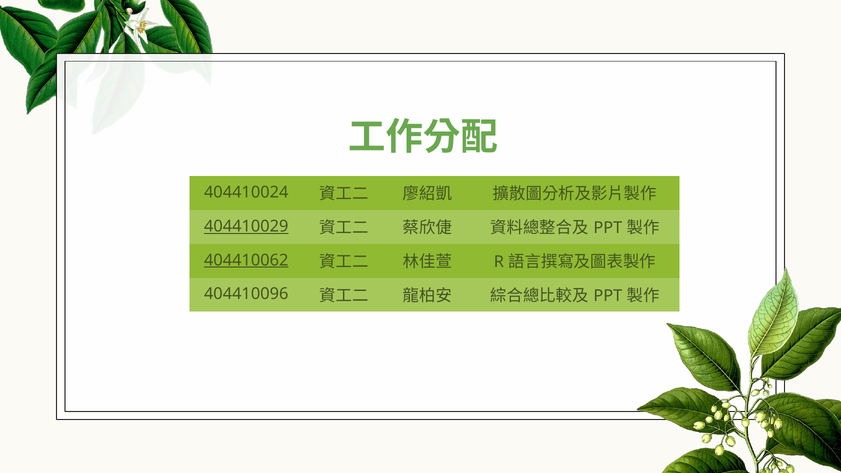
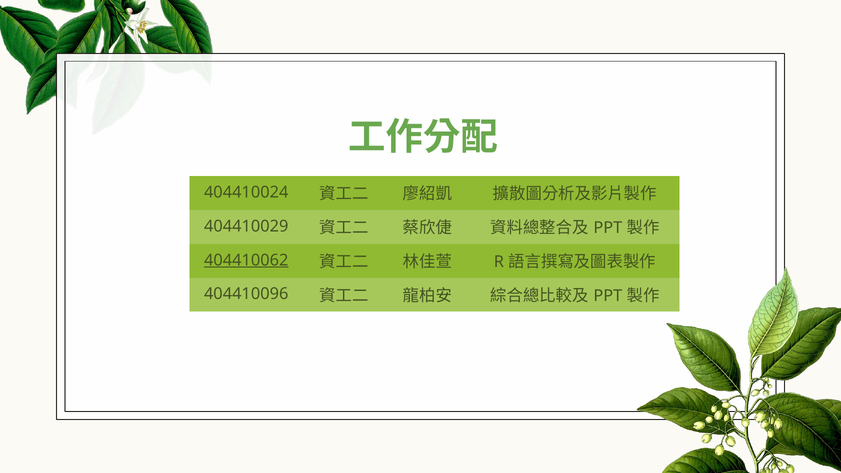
404410029 underline: present -> none
